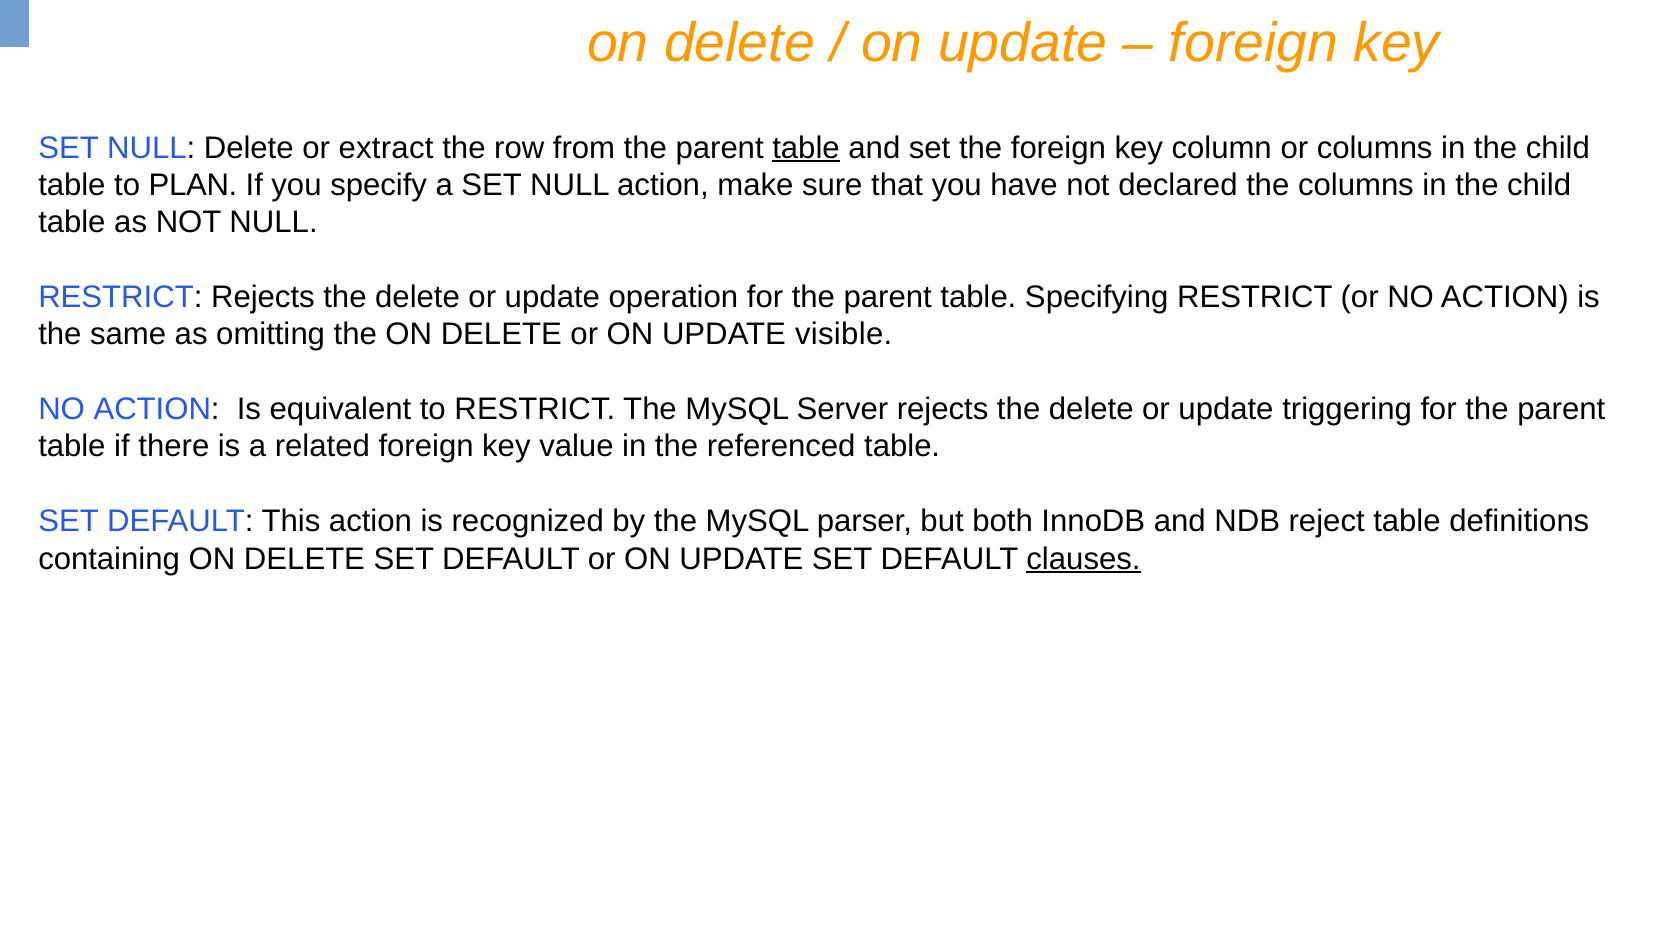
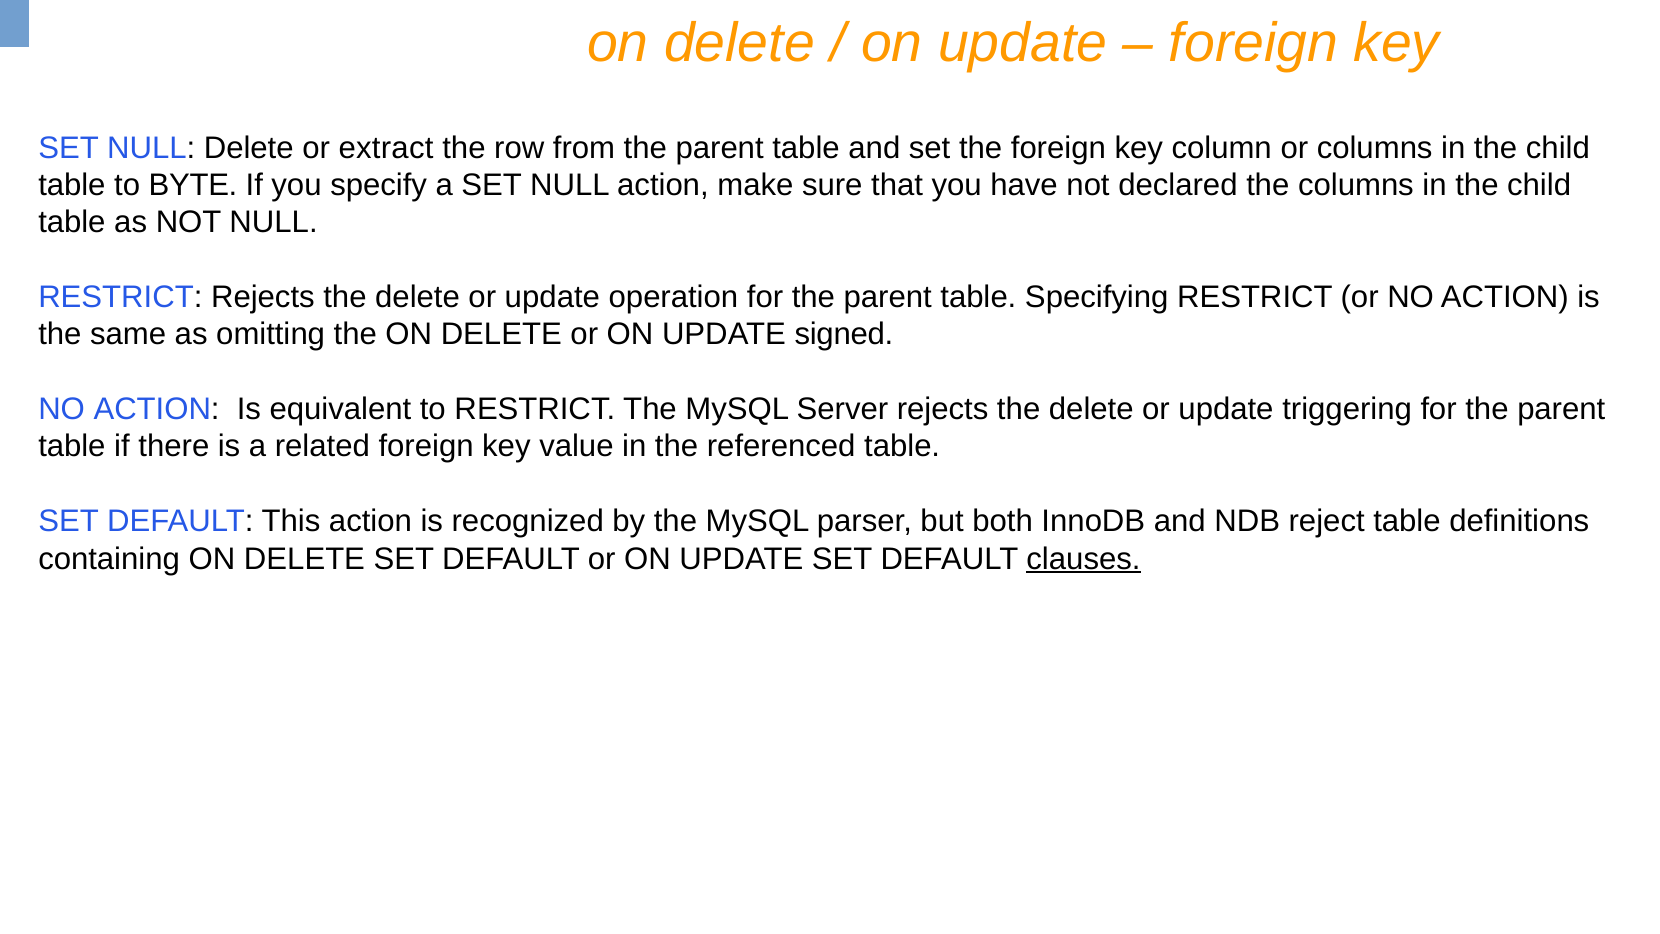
table at (806, 148) underline: present -> none
PLAN: PLAN -> BYTE
visible: visible -> signed
